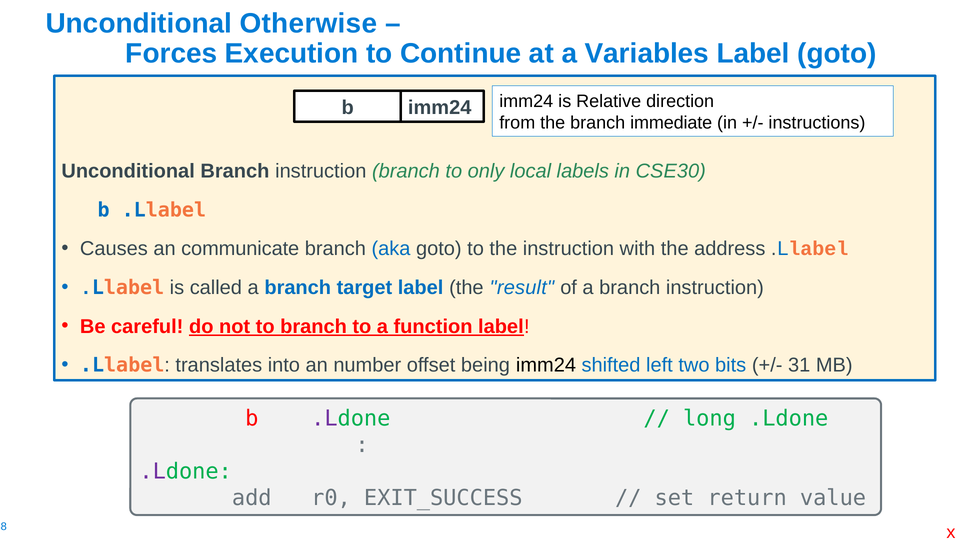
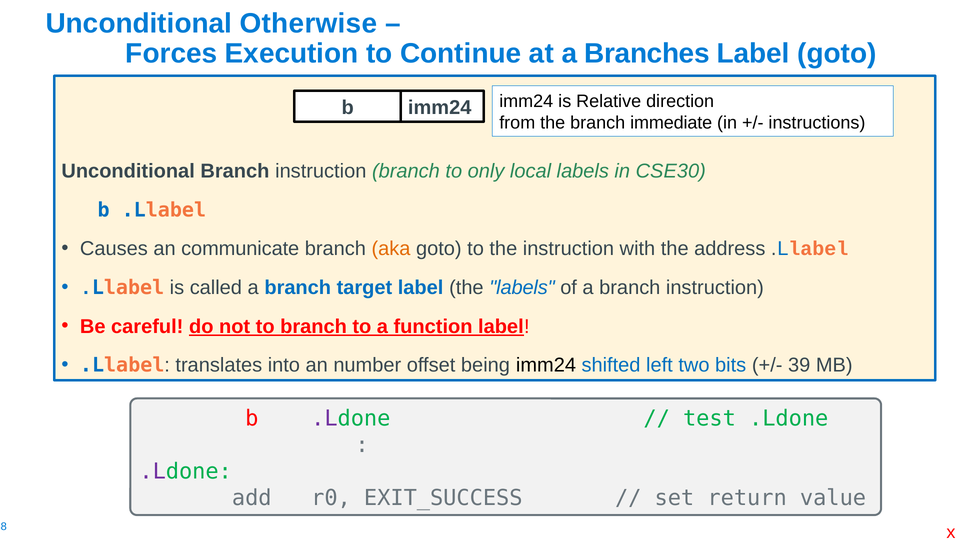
Variables: Variables -> Branches
aka colour: blue -> orange
the result: result -> labels
31: 31 -> 39
long: long -> test
